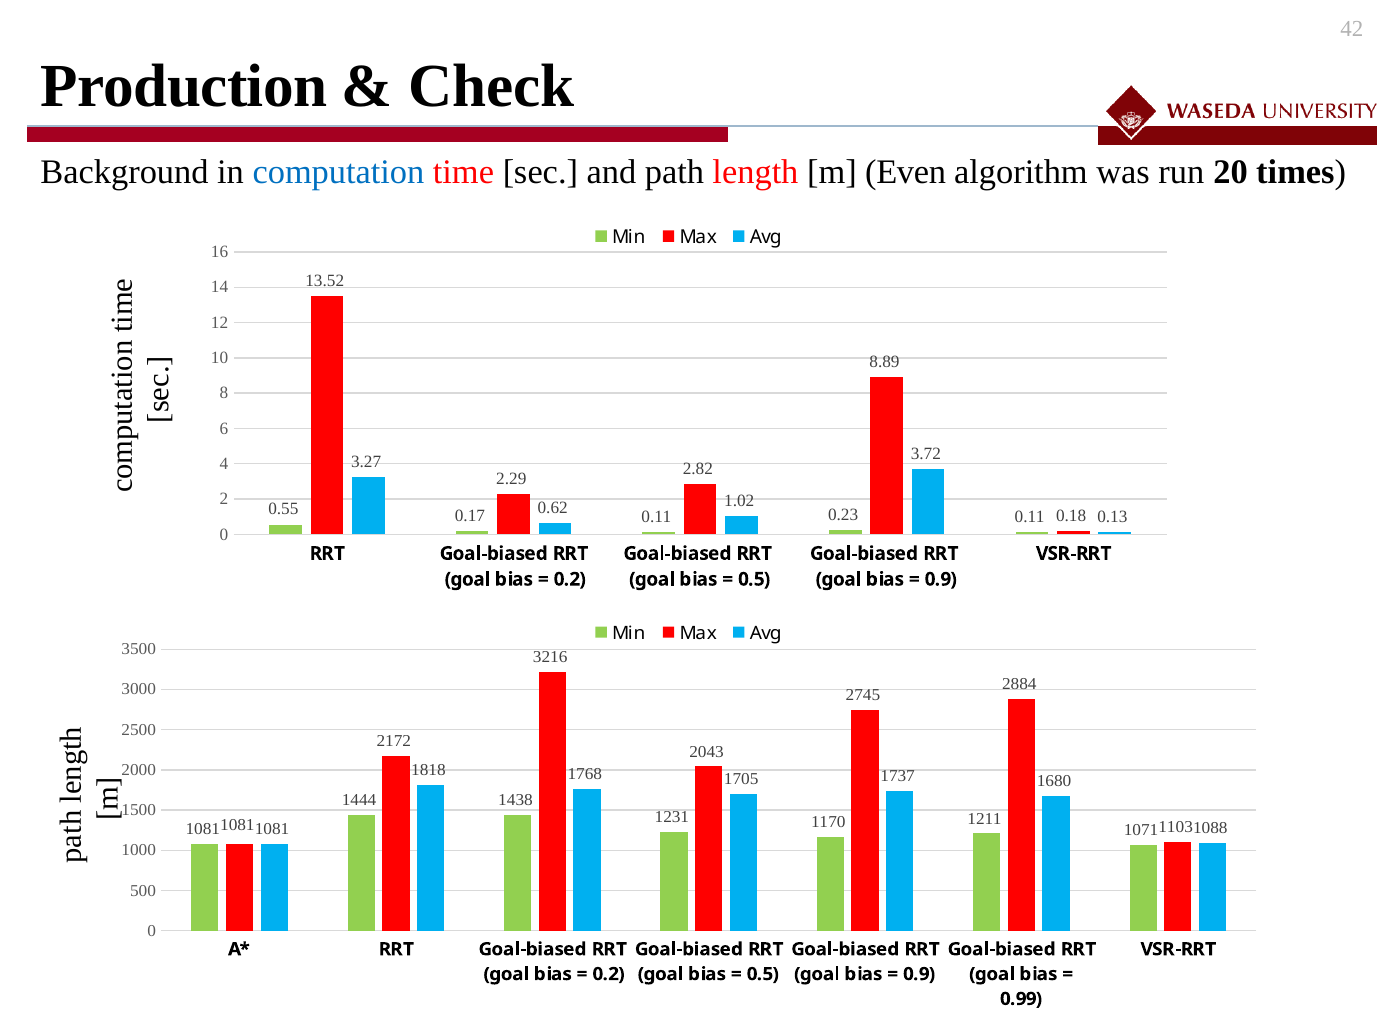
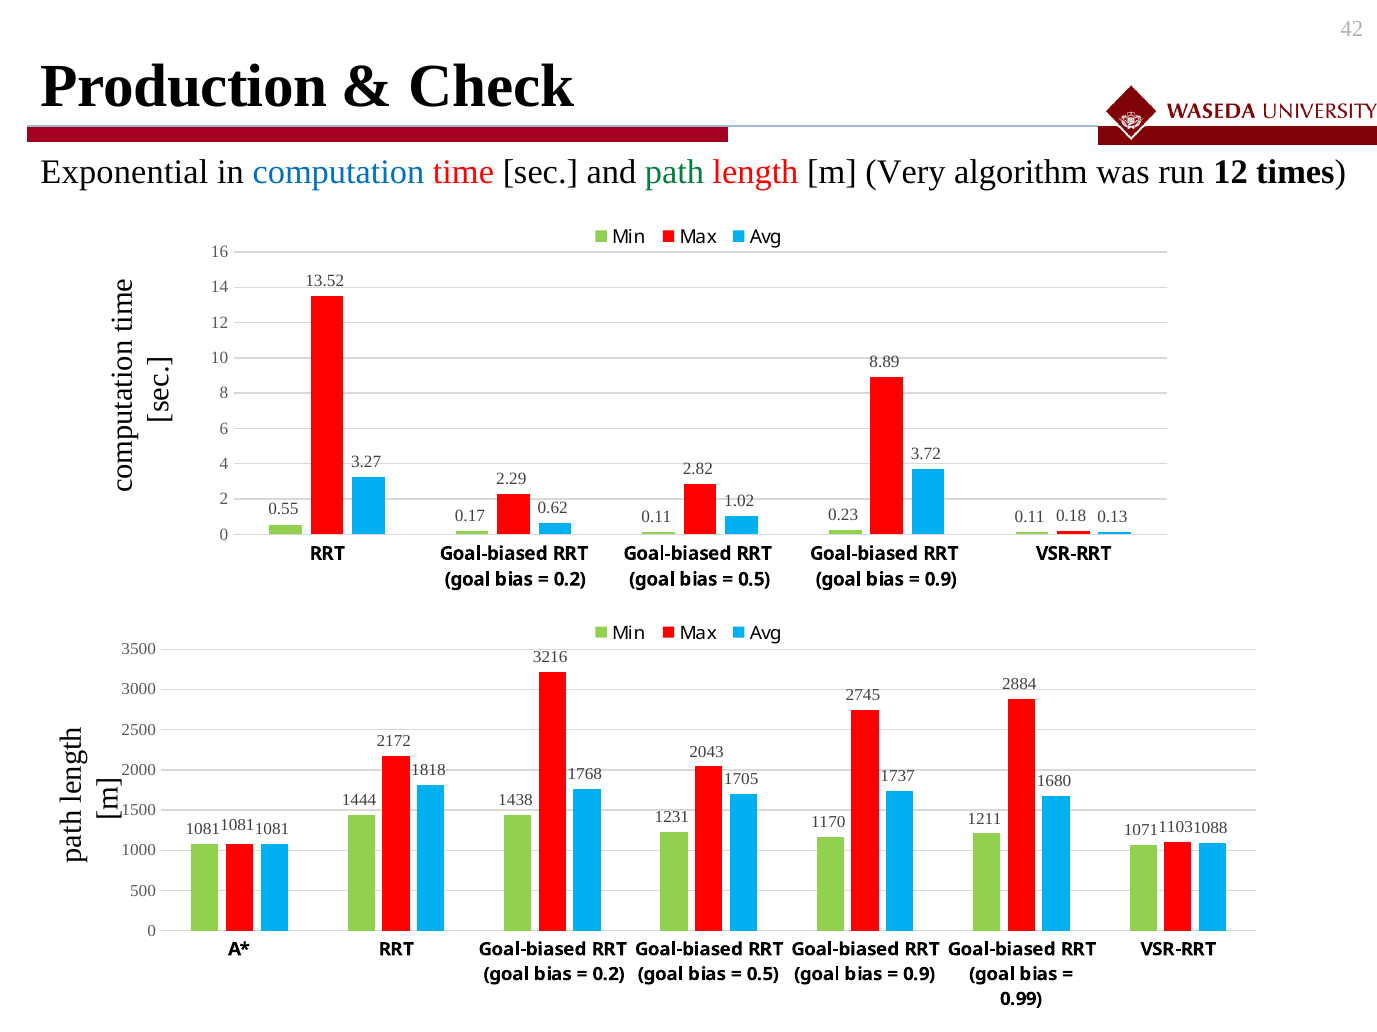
Background: Background -> Exponential
path colour: black -> green
Even: Even -> Very
run 20: 20 -> 12
